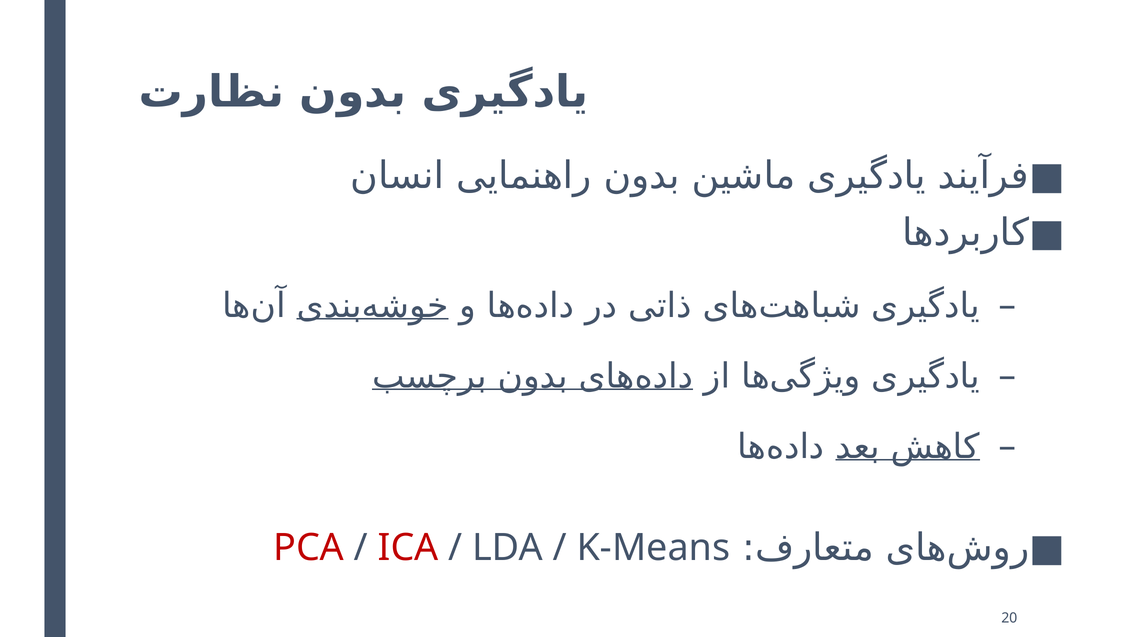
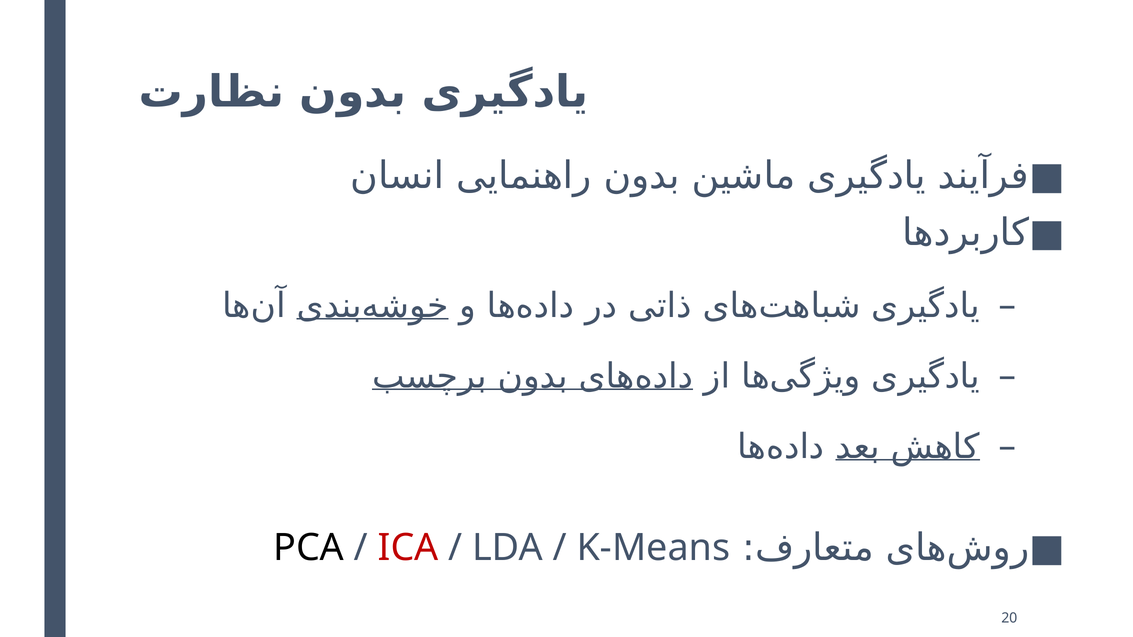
PCA colour: red -> black
